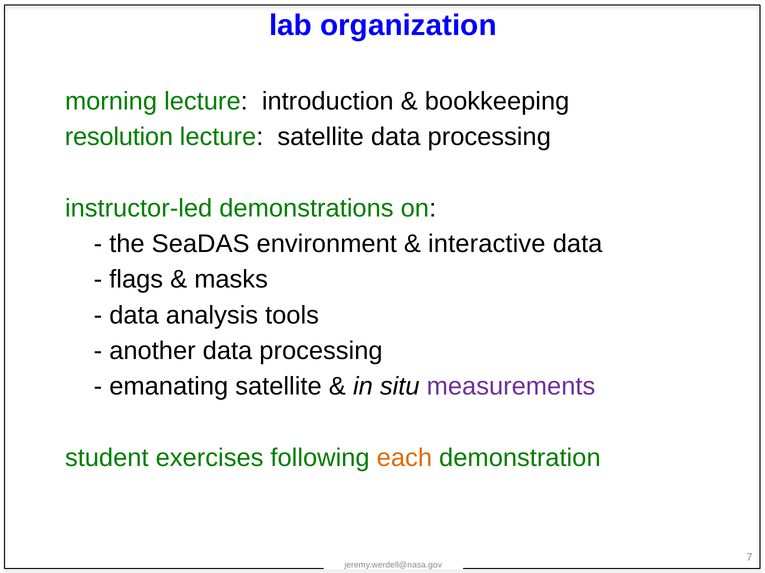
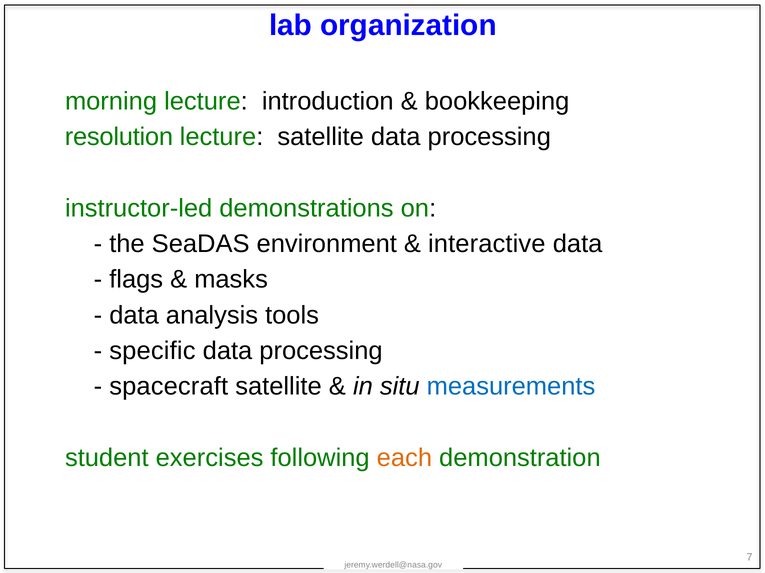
another: another -> specific
emanating: emanating -> spacecraft
measurements colour: purple -> blue
